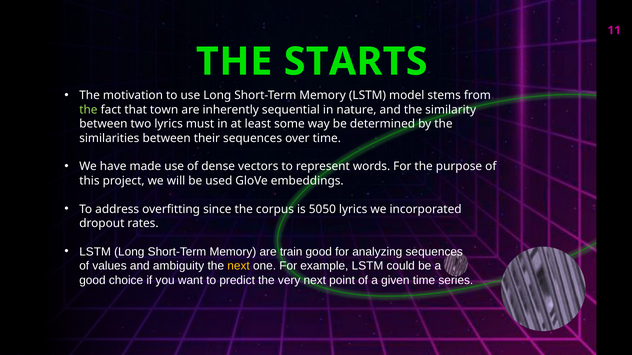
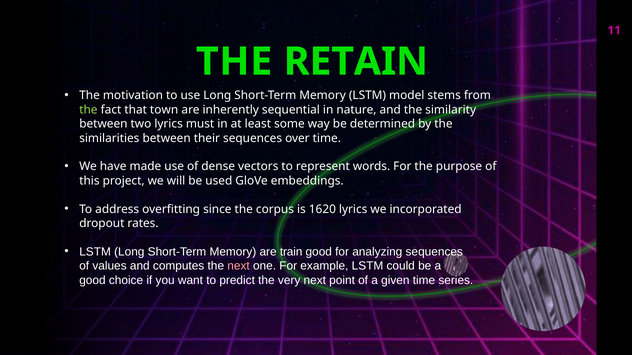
STARTS: STARTS -> RETAIN
5050: 5050 -> 1620
ambiguity: ambiguity -> computes
next at (239, 266) colour: yellow -> pink
